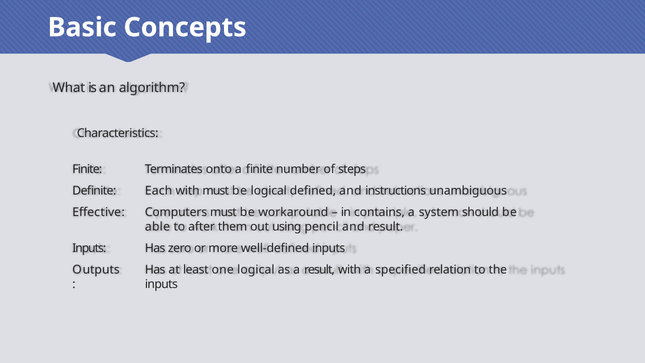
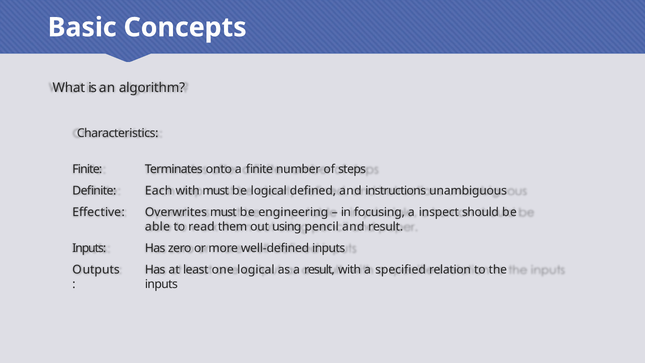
Computers: Computers -> Overwrites
workaround: workaround -> engineering
contains: contains -> focusing
system: system -> inspect
after: after -> read
